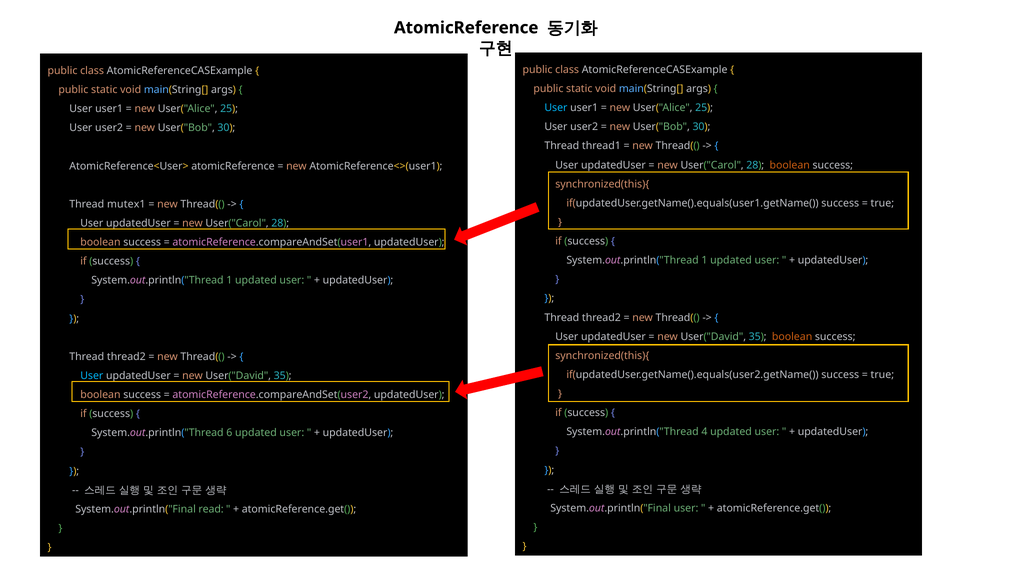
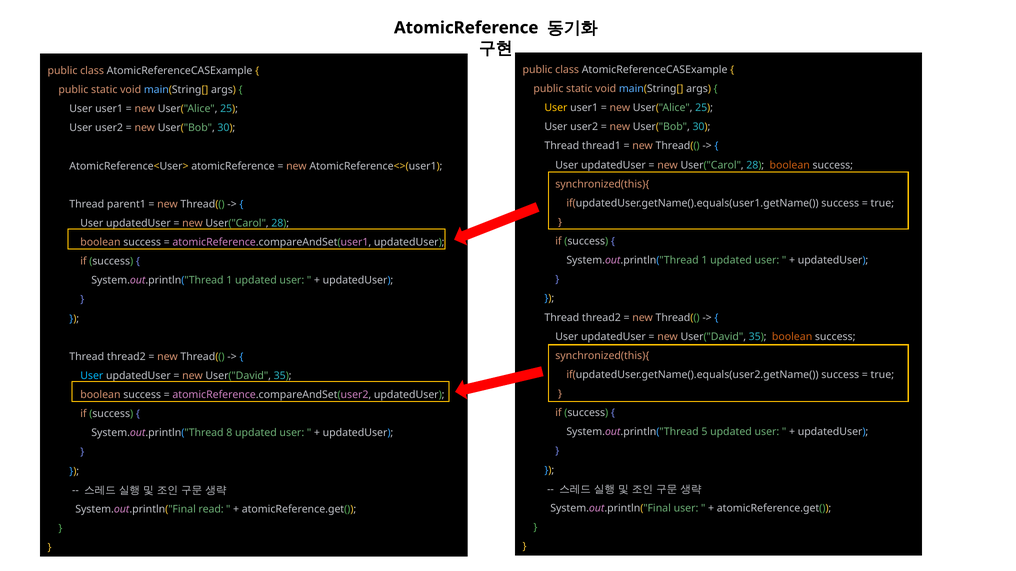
User at (556, 108) colour: light blue -> yellow
mutex1: mutex1 -> parent1
4: 4 -> 5
6: 6 -> 8
